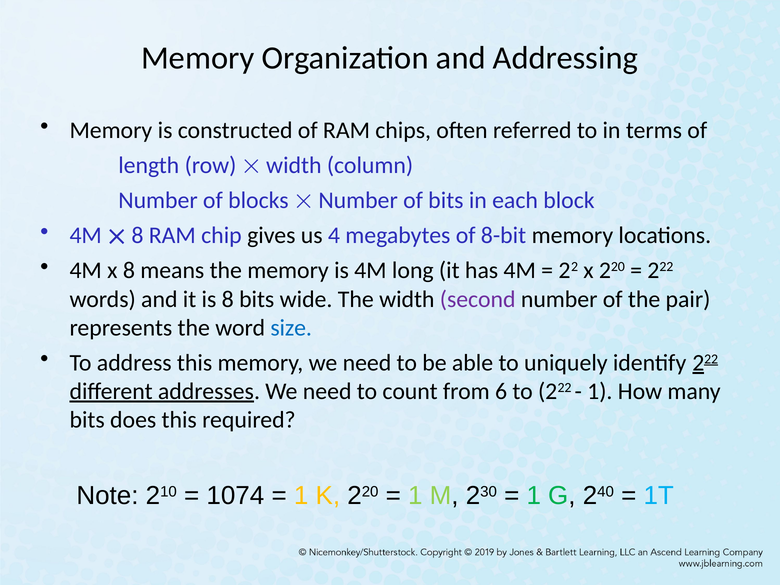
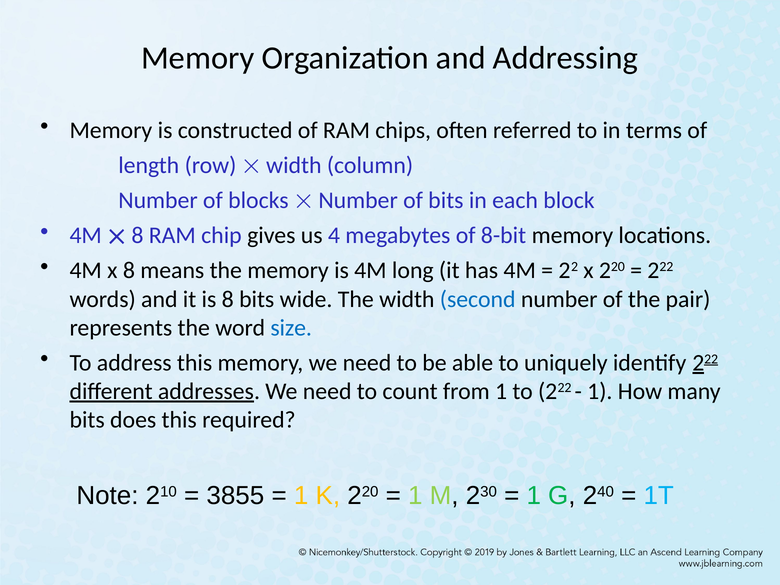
second colour: purple -> blue
from 6: 6 -> 1
1074: 1074 -> 3855
